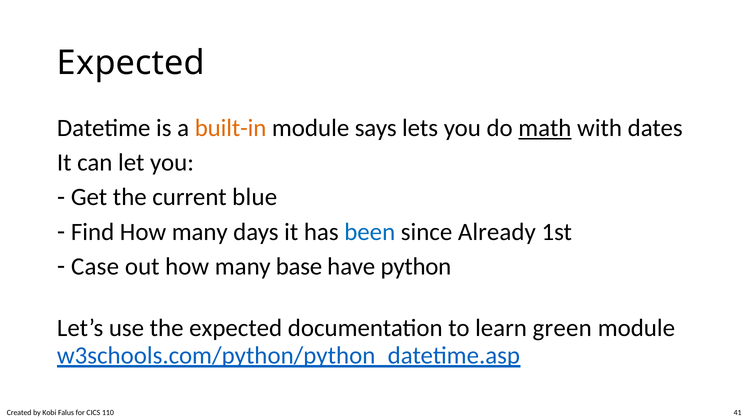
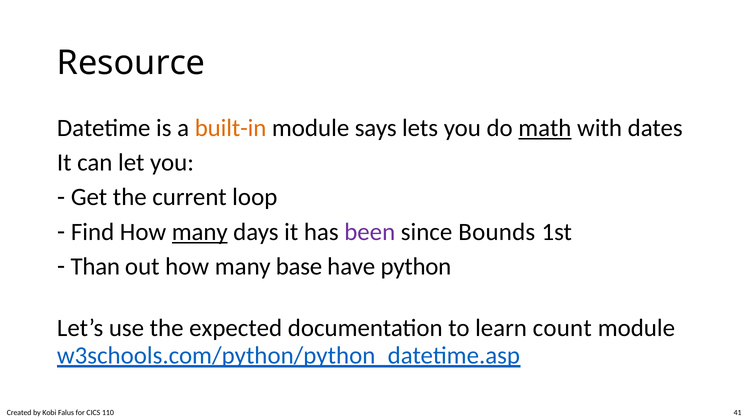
Expected at (131, 63): Expected -> Resource
blue: blue -> loop
many at (200, 232) underline: none -> present
been colour: blue -> purple
Already: Already -> Bounds
Case: Case -> Than
green: green -> count
